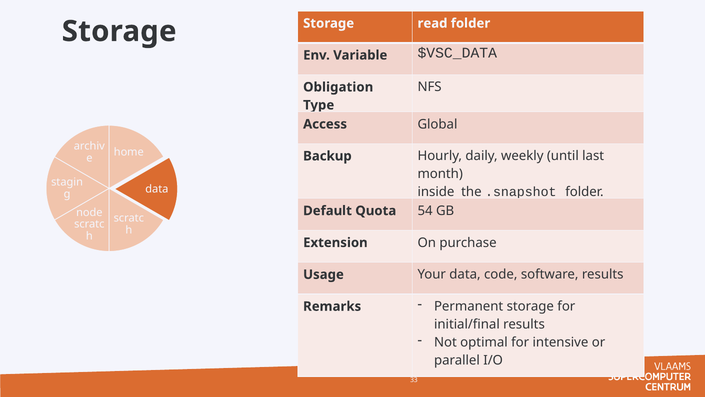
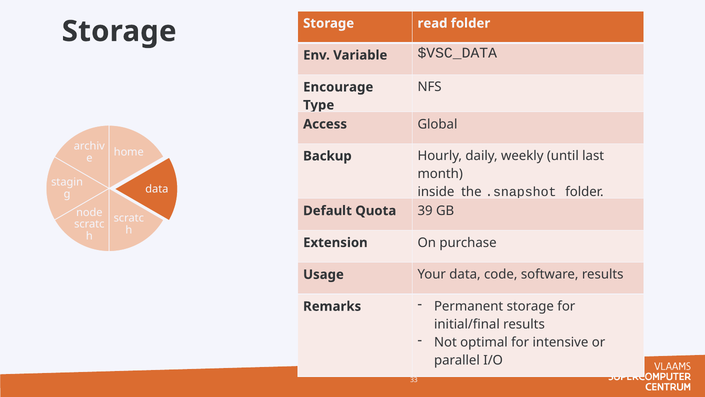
Obligation: Obligation -> Encourage
54: 54 -> 39
